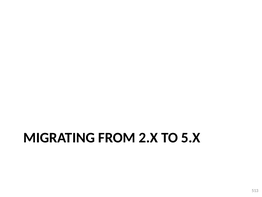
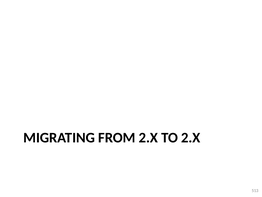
TO 5.X: 5.X -> 2.X
